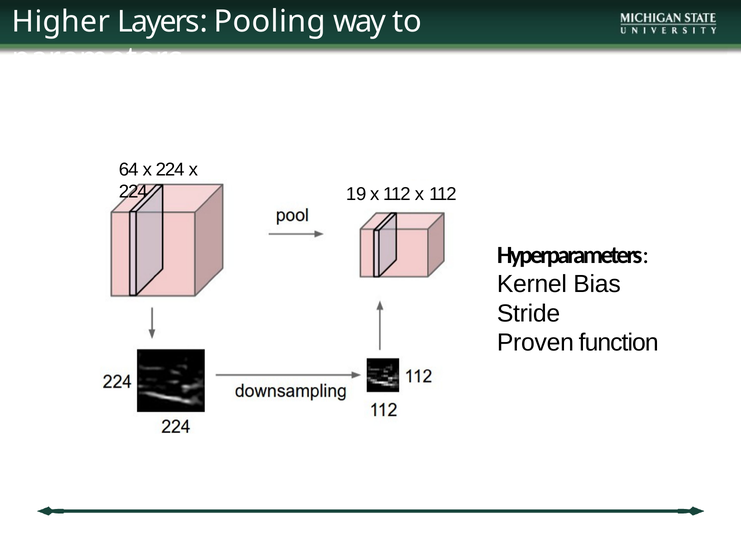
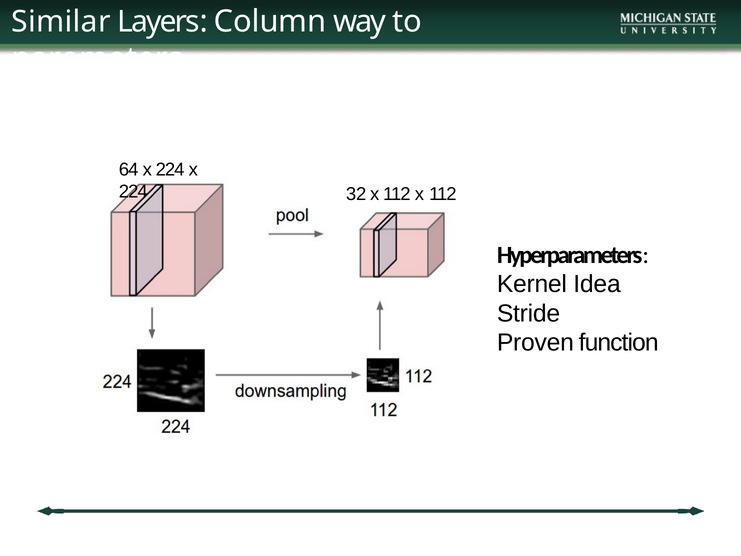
Higher: Higher -> Similar
Pooling: Pooling -> Column
19: 19 -> 32
Bias: Bias -> Idea
